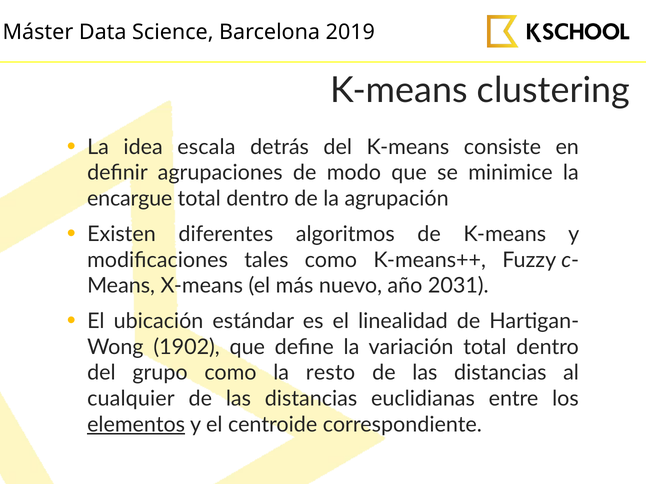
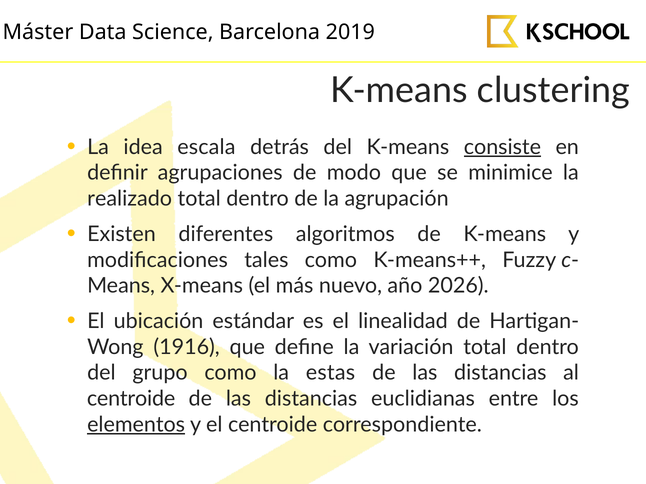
consiste underline: none -> present
encargue: encargue -> realizado
2031: 2031 -> 2026
1902: 1902 -> 1916
resto: resto -> estas
cualquier at (131, 399): cualquier -> centroide
